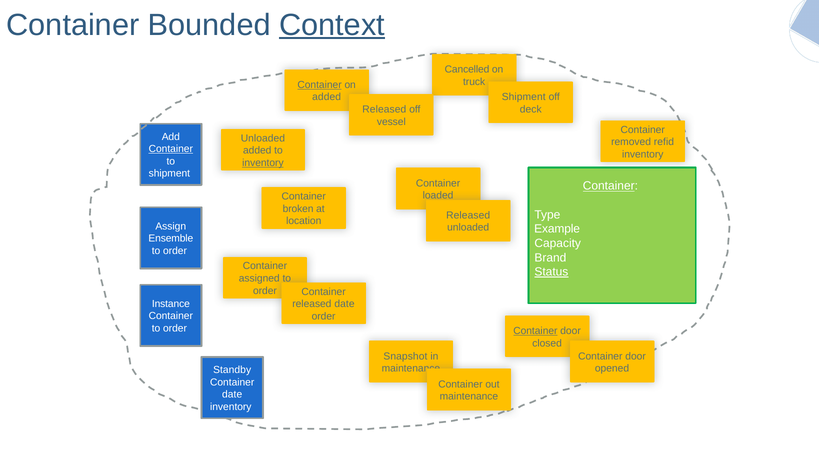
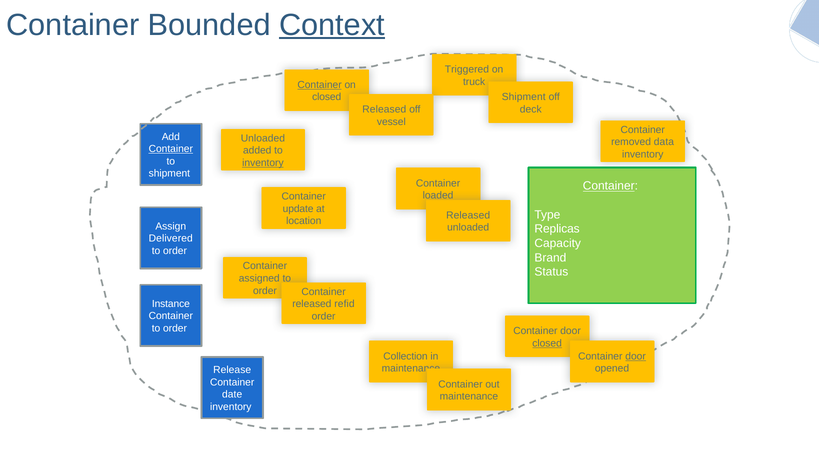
Cancelled: Cancelled -> Triggered
added at (327, 97): added -> closed
refid: refid -> data
broken: broken -> update
Example: Example -> Replicas
Ensemble: Ensemble -> Delivered
Status underline: present -> none
released date: date -> refid
Container at (535, 331) underline: present -> none
closed at (547, 344) underline: none -> present
Snapshot: Snapshot -> Collection
door at (636, 357) underline: none -> present
Standby: Standby -> Release
